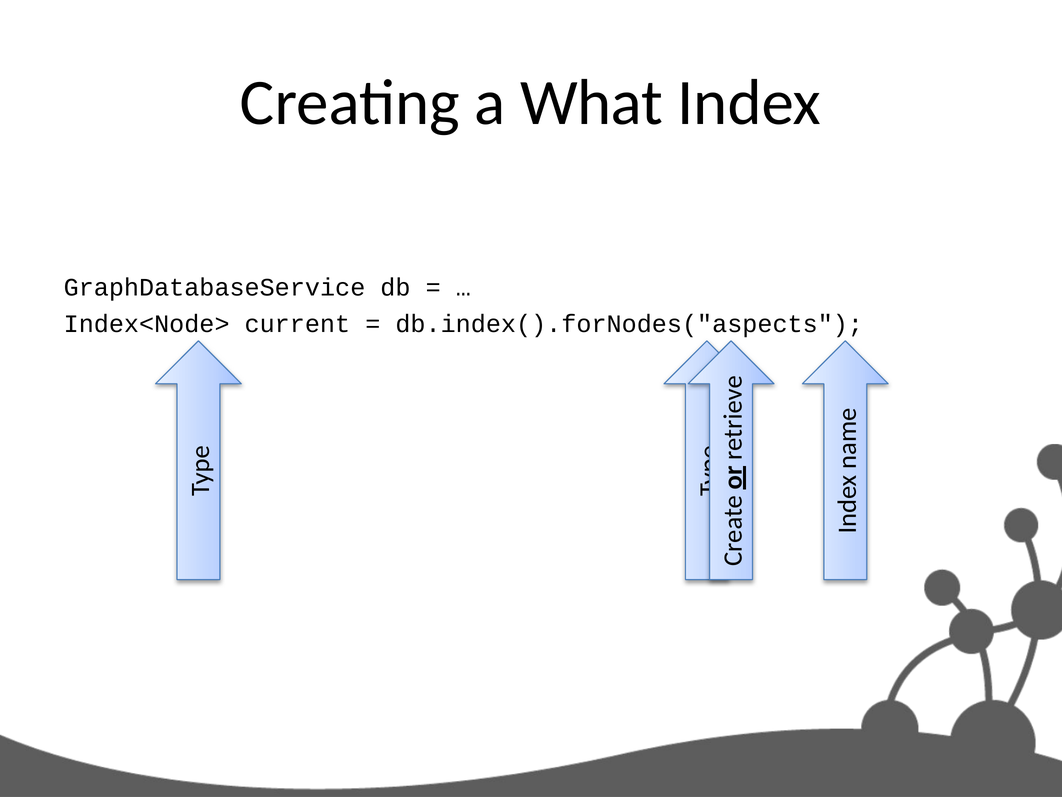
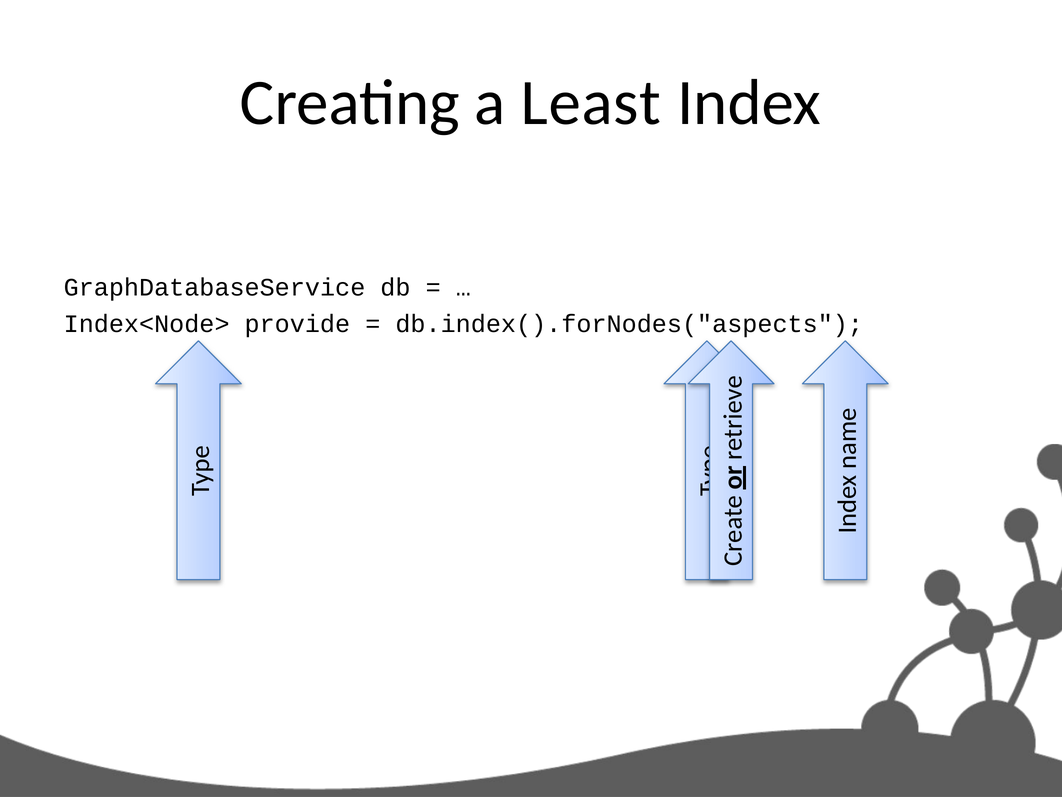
What: What -> Least
current: current -> provide
